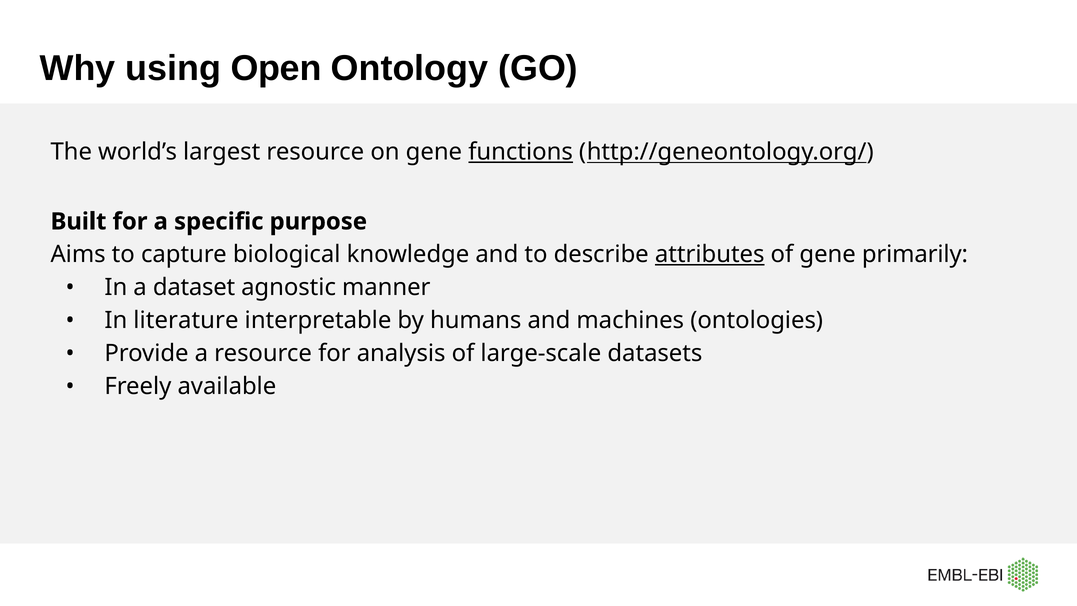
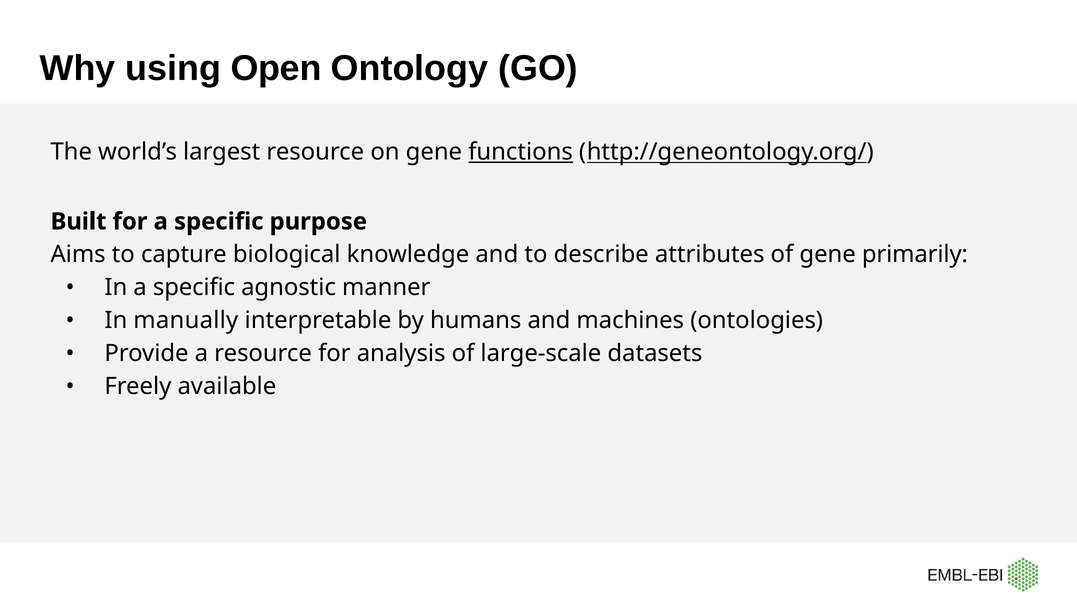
attributes underline: present -> none
In a dataset: dataset -> specific
literature: literature -> manually
